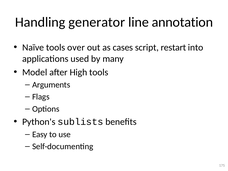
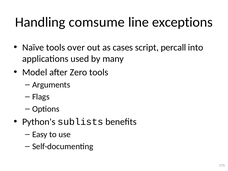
generator: generator -> comsume
annotation: annotation -> exceptions
restart: restart -> percall
High: High -> Zero
